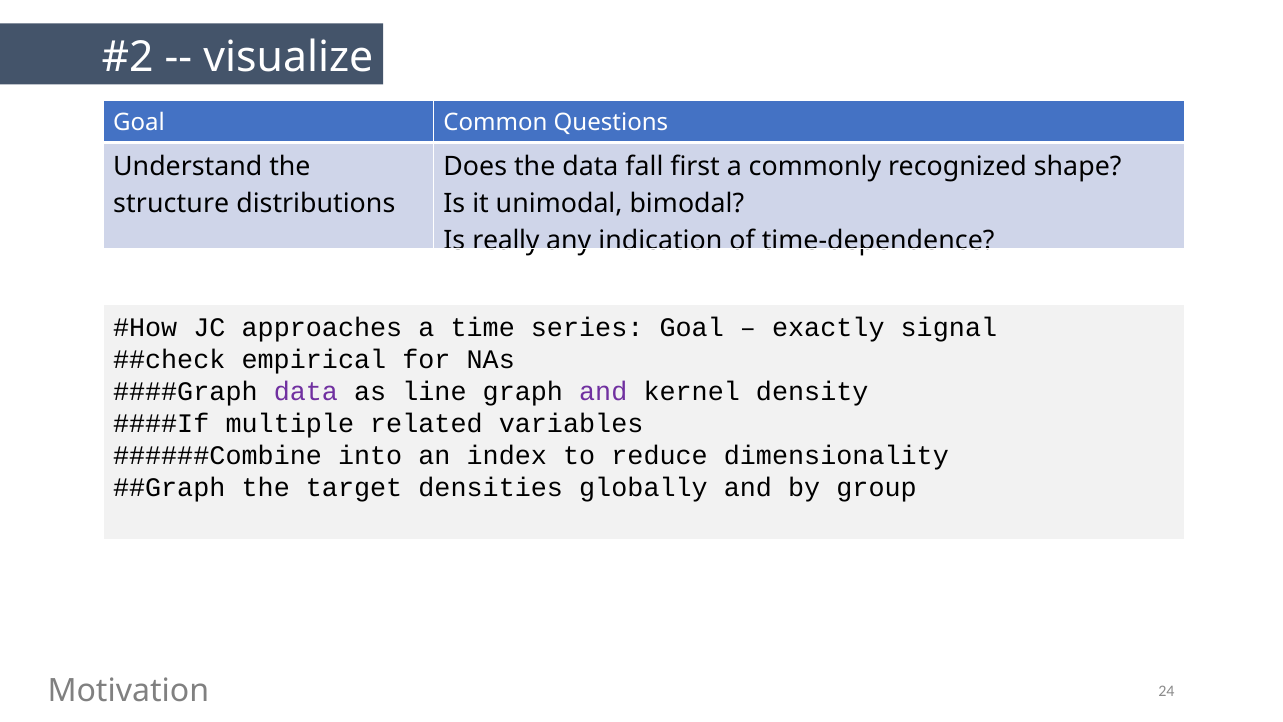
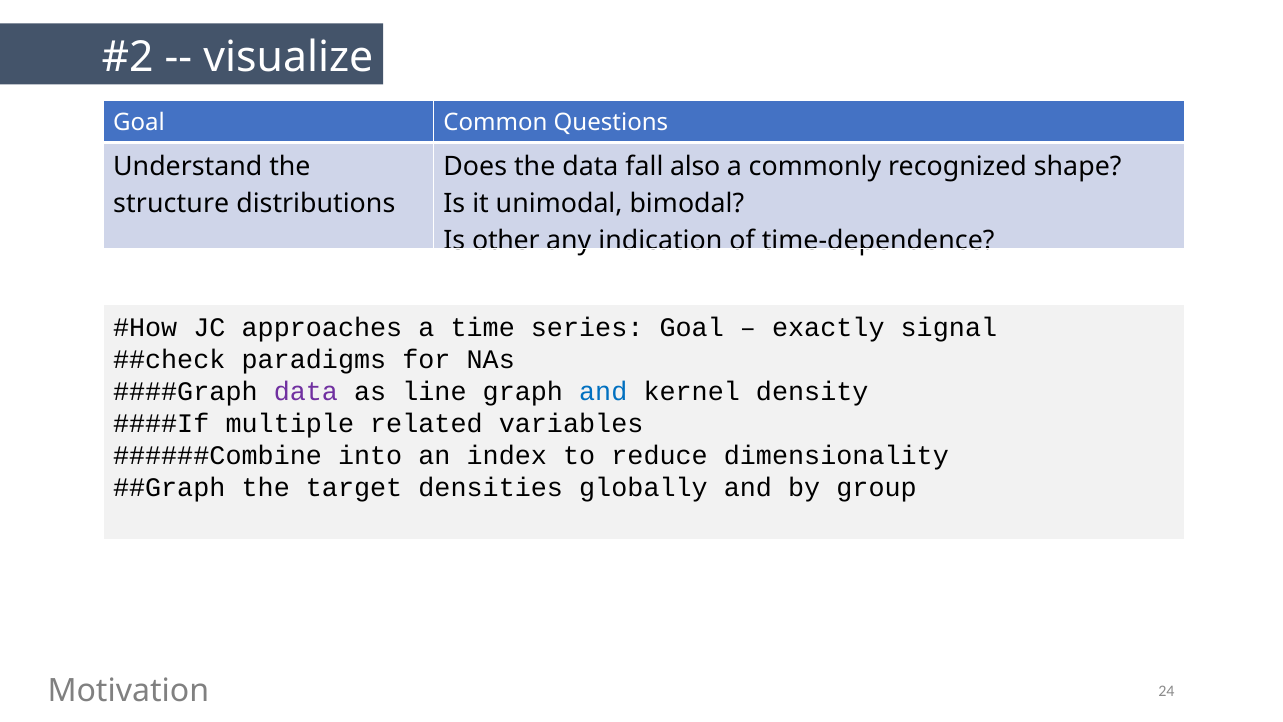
first: first -> also
really: really -> other
empirical: empirical -> paradigms
and at (603, 392) colour: purple -> blue
